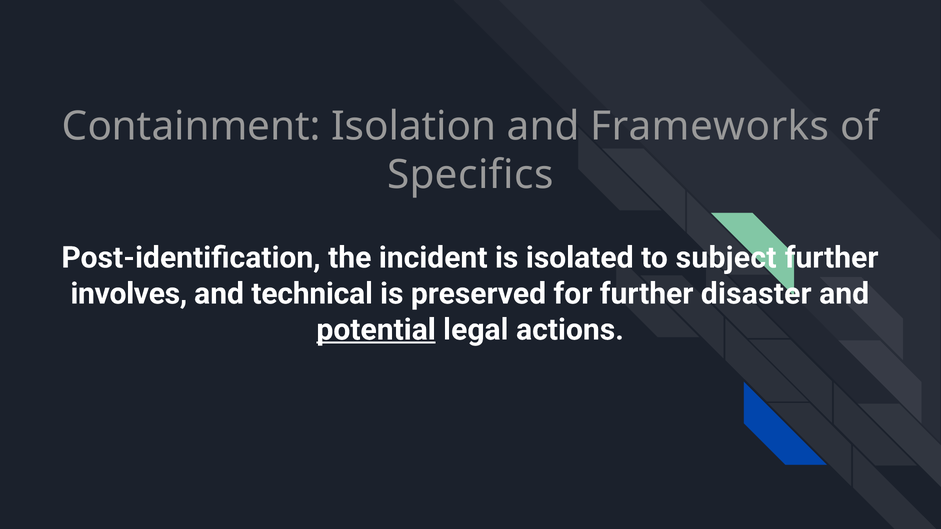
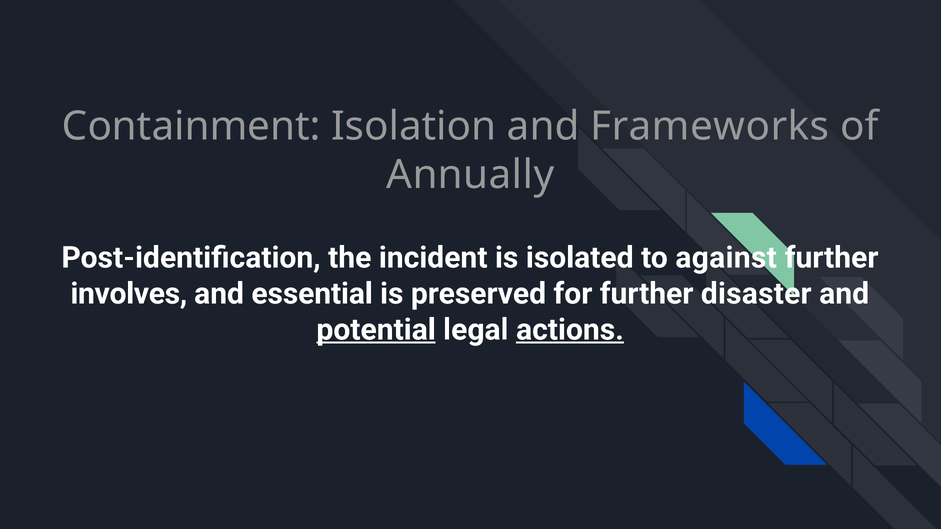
Specifics: Specifics -> Annually
subject: subject -> against
technical: technical -> essential
actions underline: none -> present
